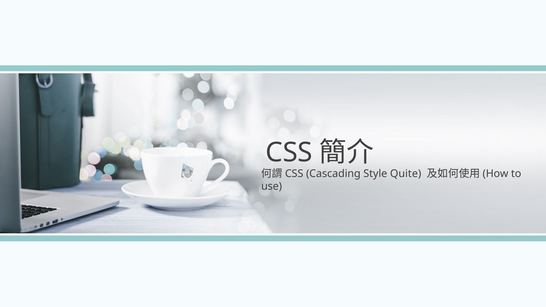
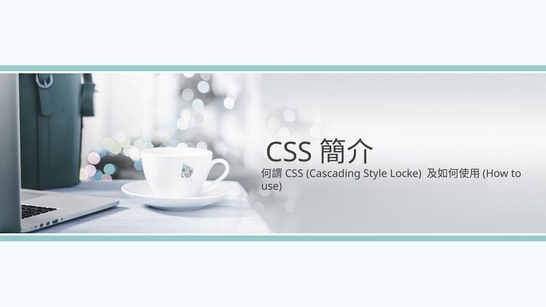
Quite: Quite -> Locke
